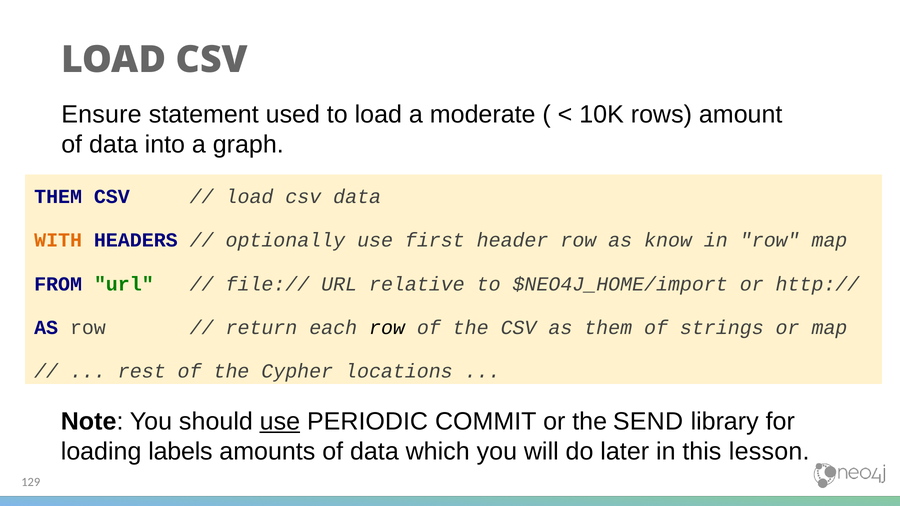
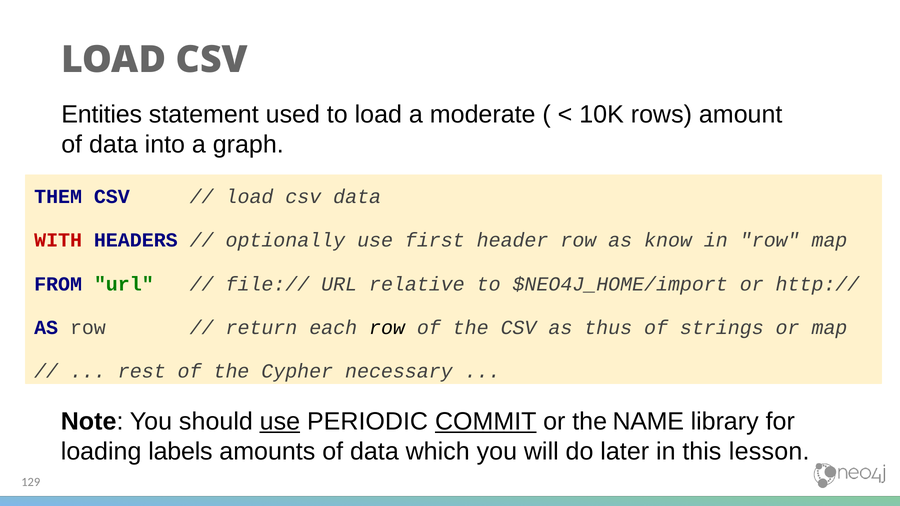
Ensure: Ensure -> Entities
WITH colour: orange -> red
as them: them -> thus
locations: locations -> necessary
COMMIT underline: none -> present
SEND: SEND -> NAME
